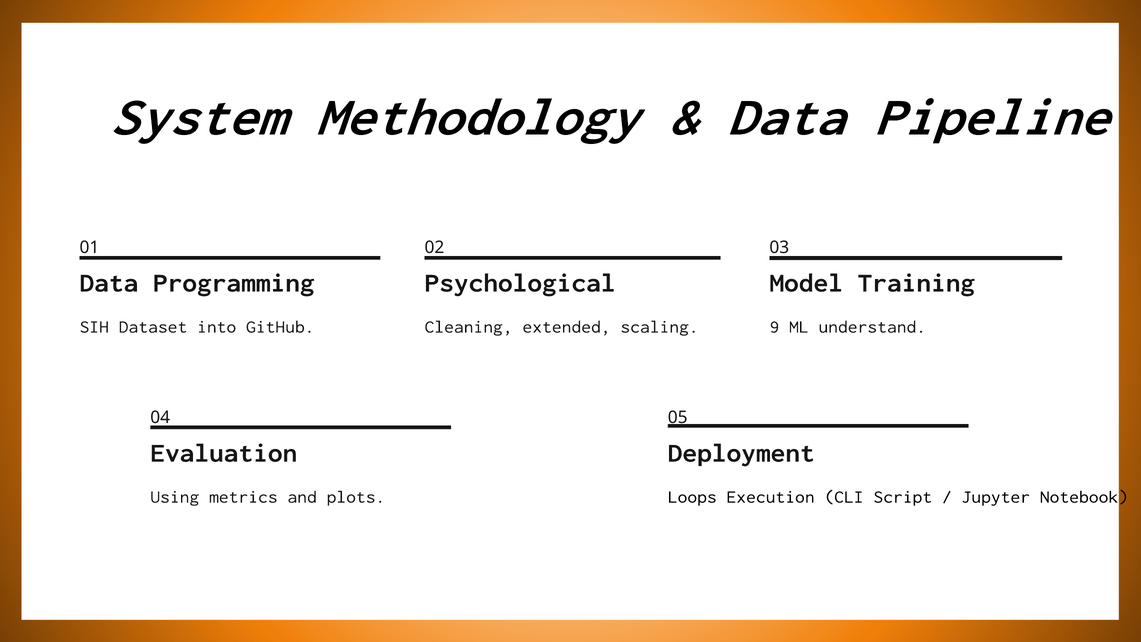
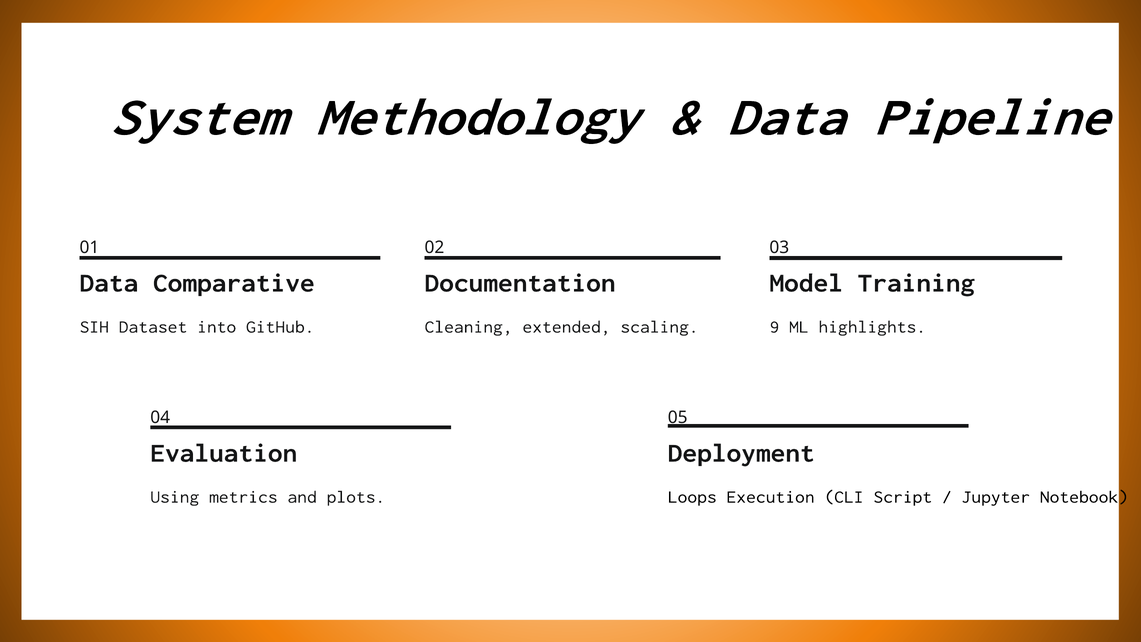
Programming: Programming -> Comparative
Psychological: Psychological -> Documentation
understand: understand -> highlights
